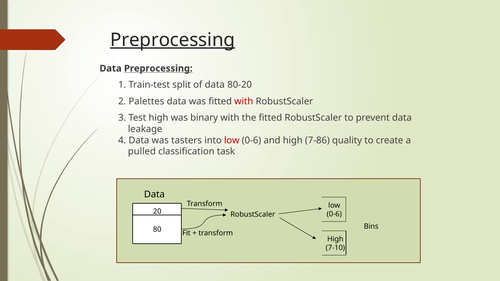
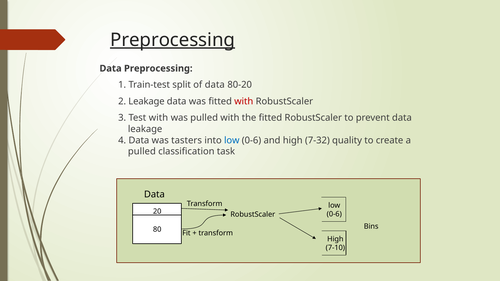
Preprocessing at (158, 68) underline: present -> none
2 Palettes: Palettes -> Leakage
Test high: high -> with
was binary: binary -> pulled
low at (232, 140) colour: red -> blue
7-86: 7-86 -> 7-32
